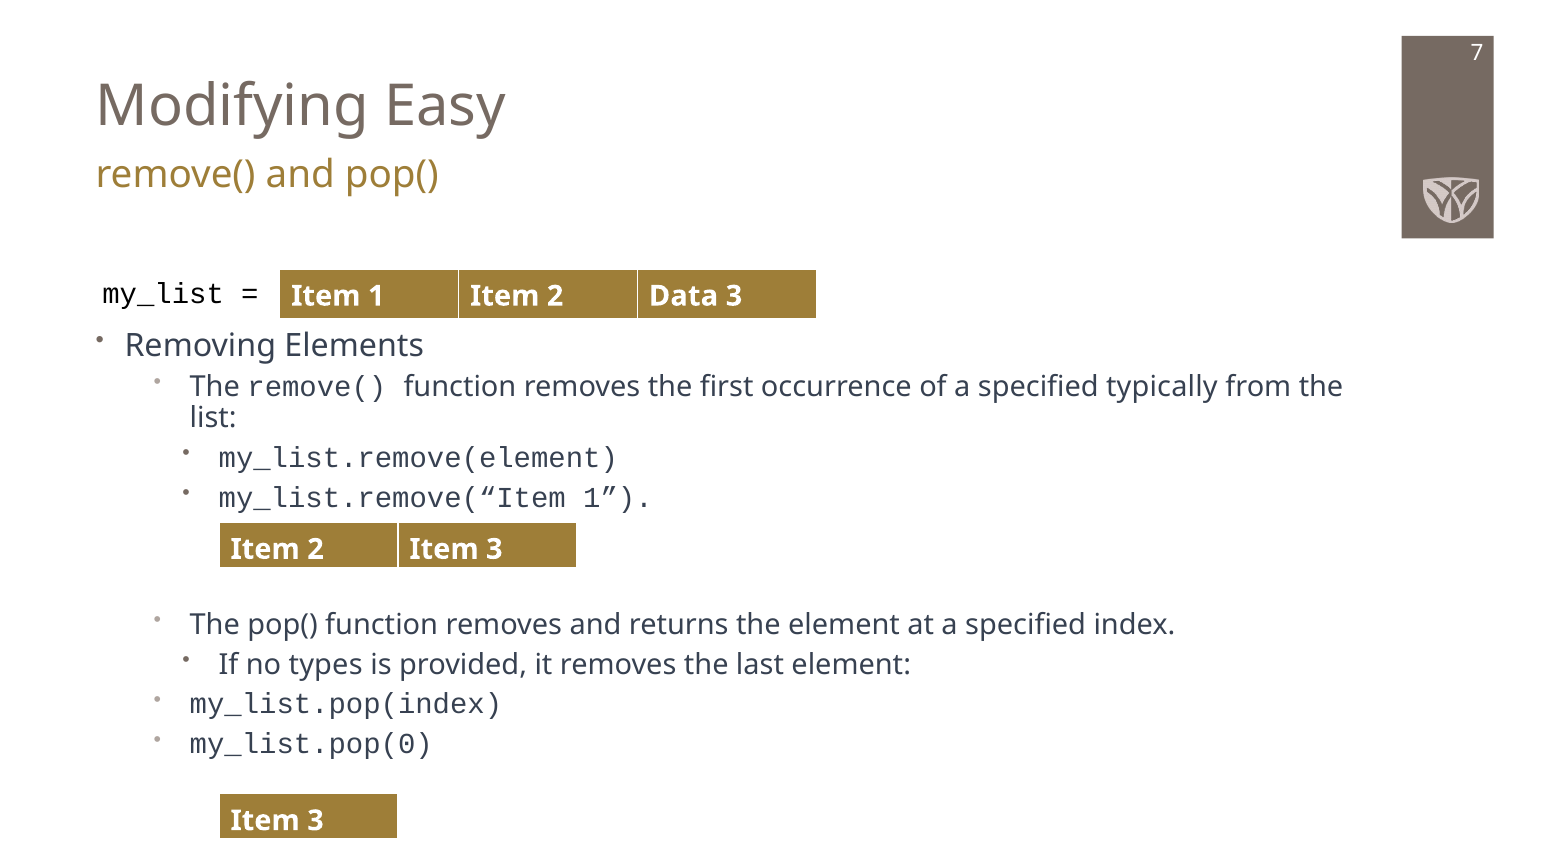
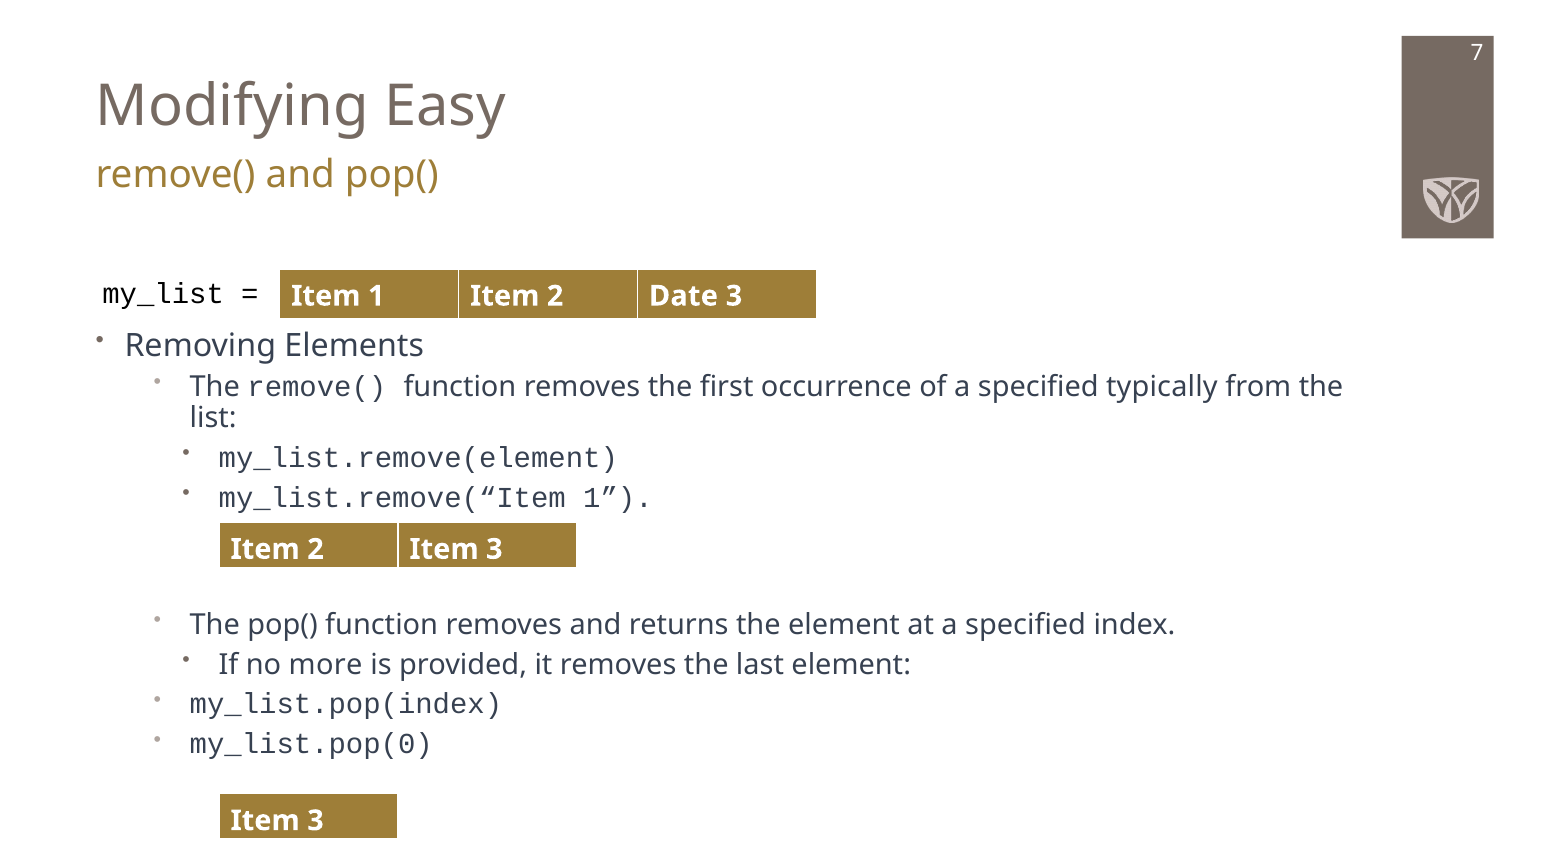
Data: Data -> Date
types: types -> more
